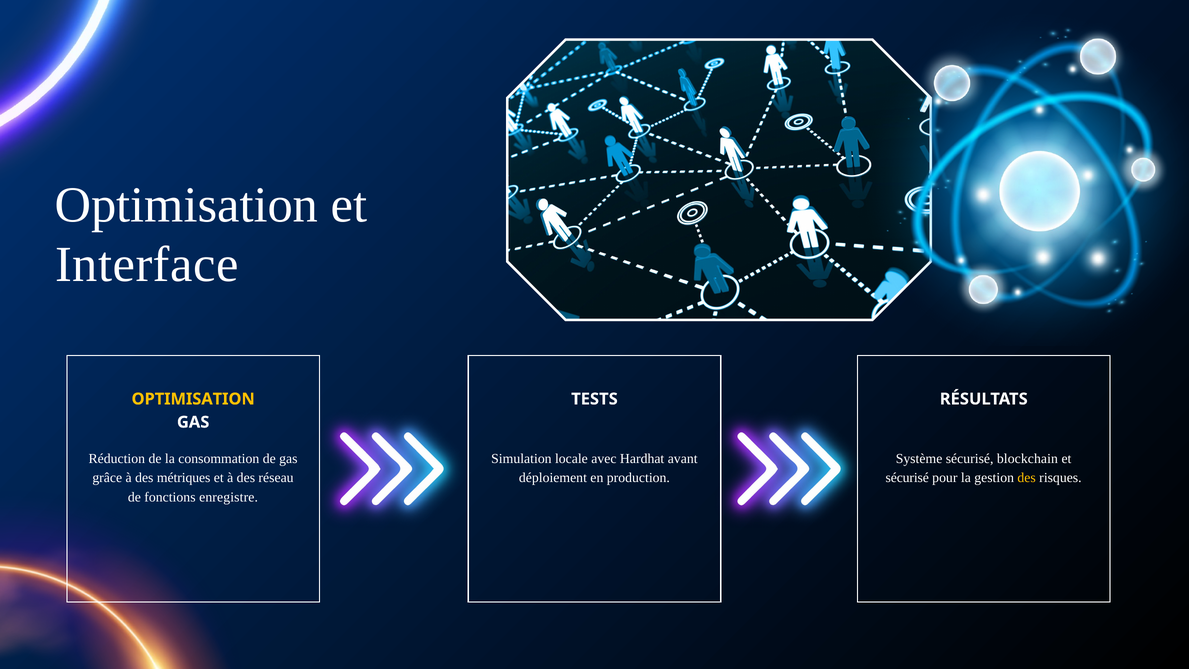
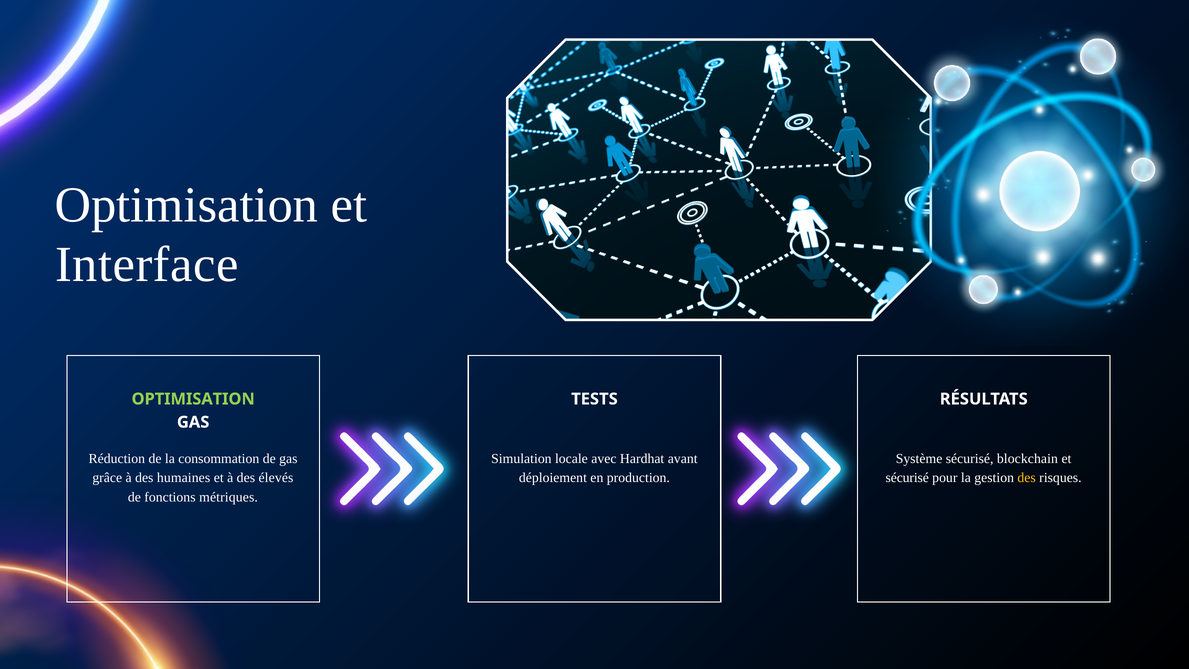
OPTIMISATION at (193, 399) colour: yellow -> light green
métriques: métriques -> humaines
réseau: réseau -> élevés
enregistre: enregistre -> métriques
